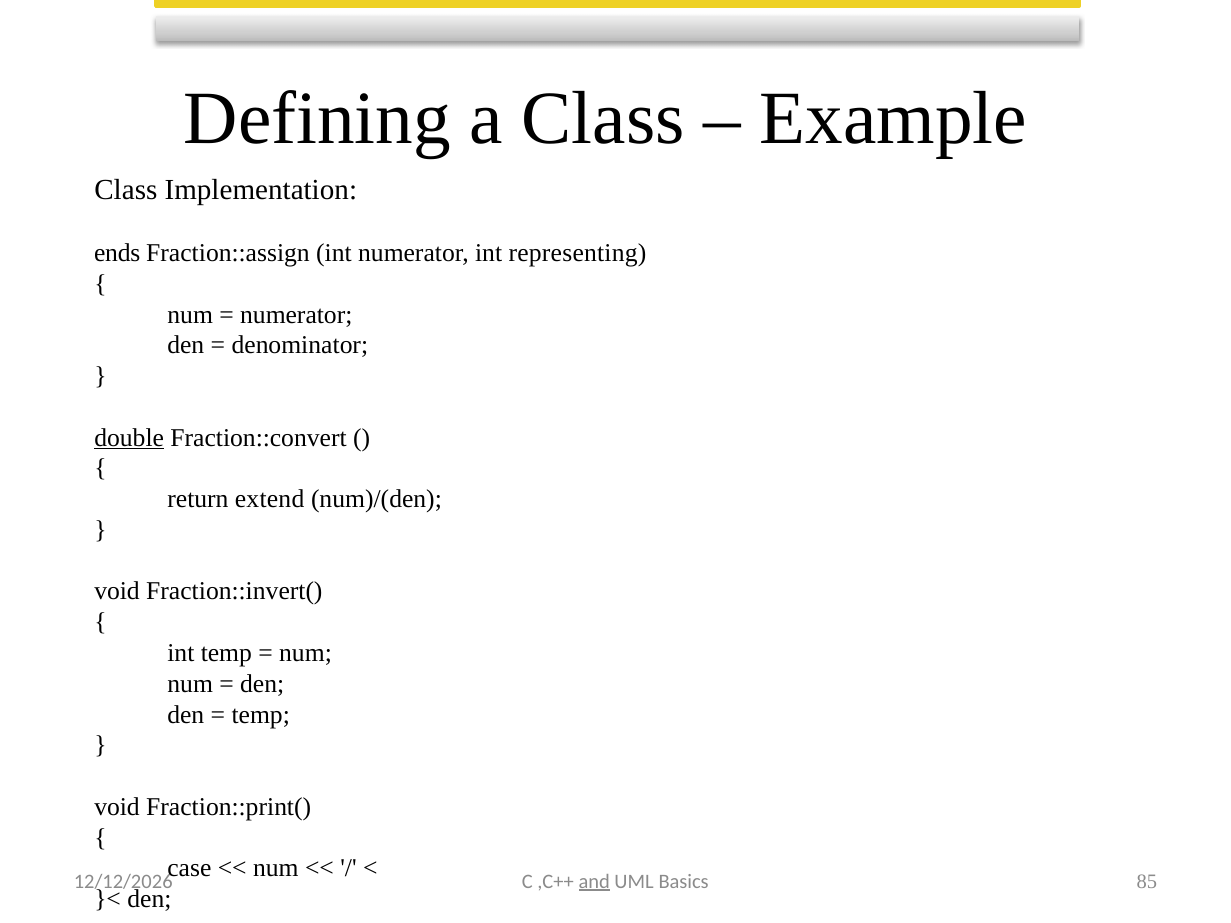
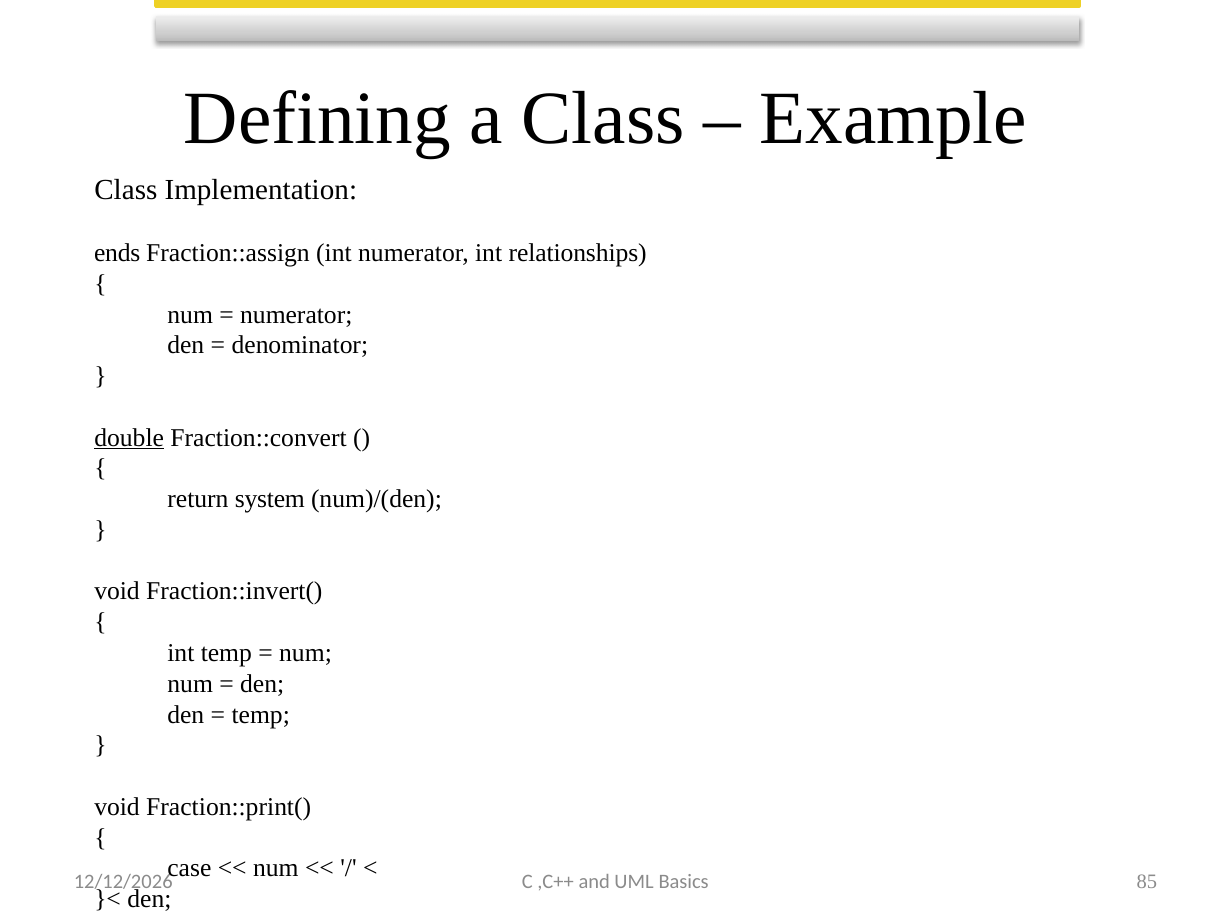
representing: representing -> relationships
extend: extend -> system
and underline: present -> none
